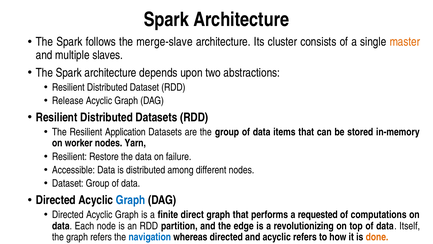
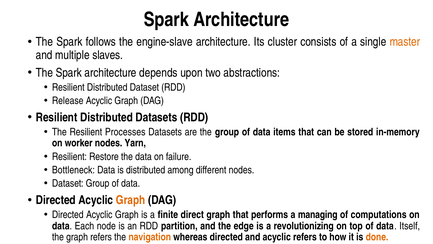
merge-slave: merge-slave -> engine-slave
Application: Application -> Processes
Accessible: Accessible -> Bottleneck
Graph at (131, 200) colour: blue -> orange
requested: requested -> managing
navigation colour: blue -> orange
